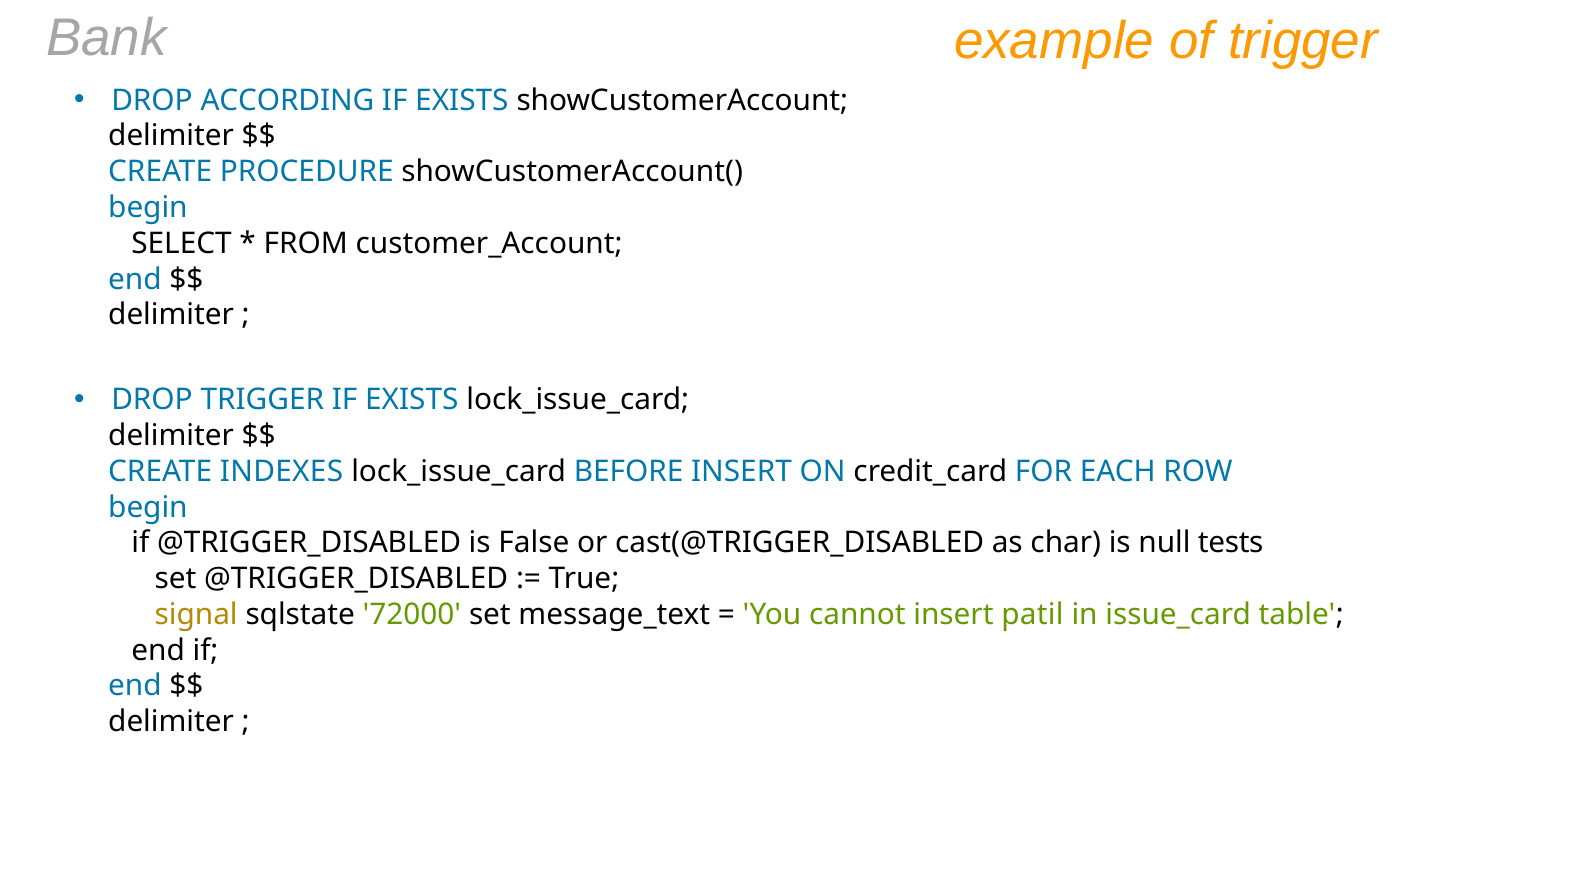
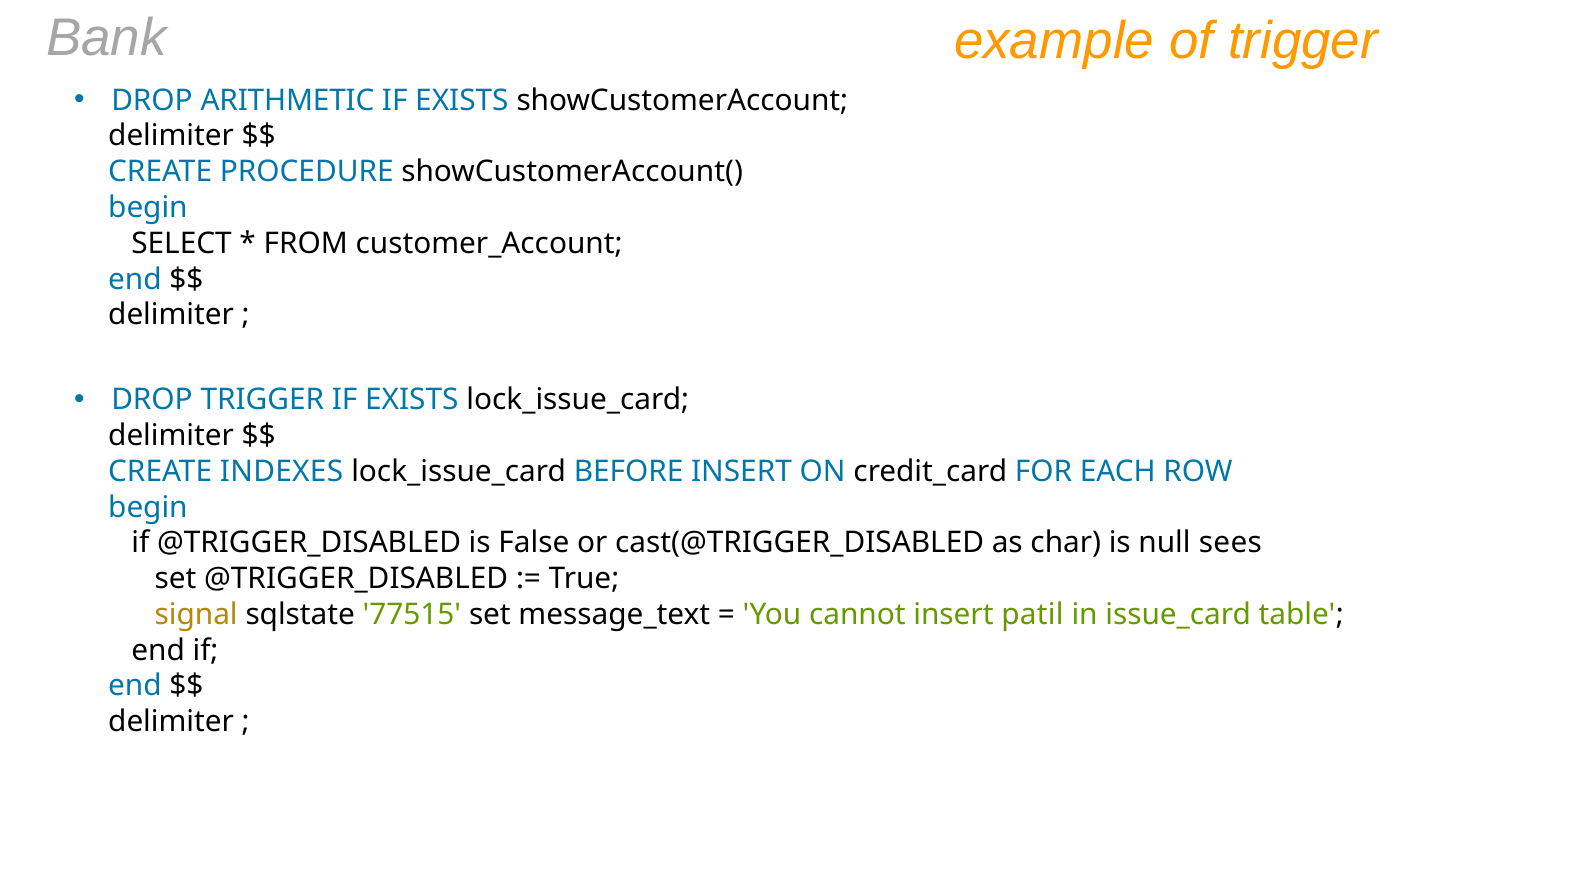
ACCORDING: ACCORDING -> ARITHMETIC
tests: tests -> sees
72000: 72000 -> 77515
